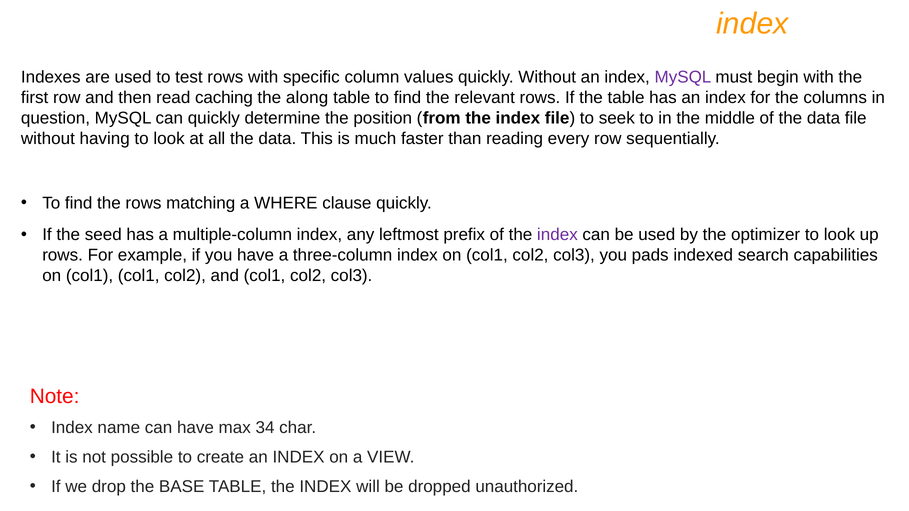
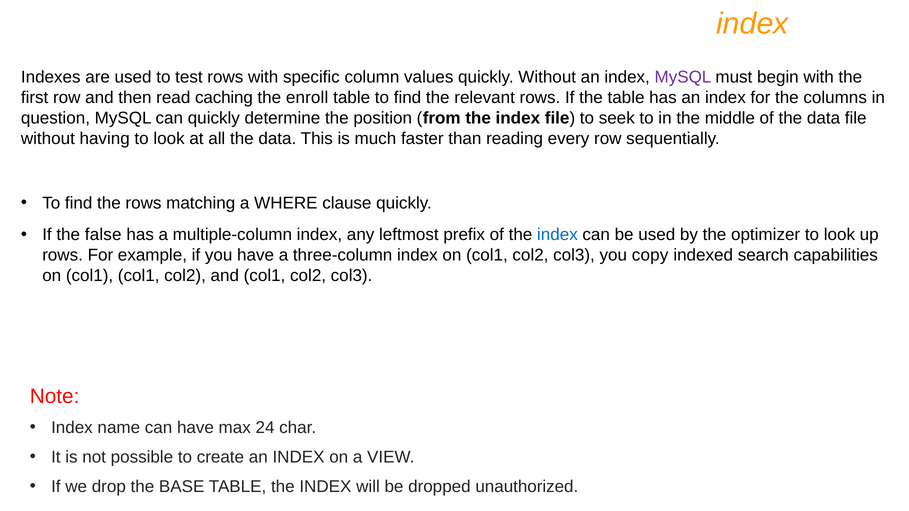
along: along -> enroll
seed: seed -> false
index at (557, 235) colour: purple -> blue
pads: pads -> copy
34: 34 -> 24
